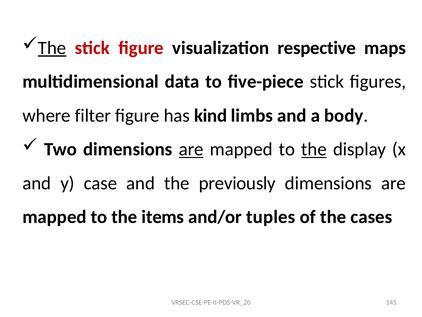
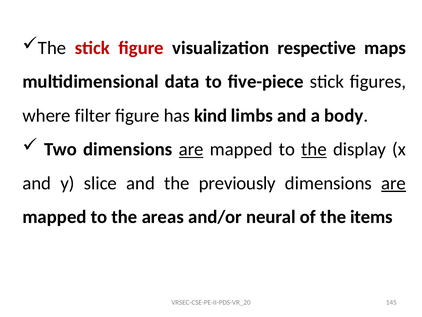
The at (52, 48) underline: present -> none
case: case -> slice
are at (394, 183) underline: none -> present
items: items -> areas
tuples: tuples -> neural
cases: cases -> items
